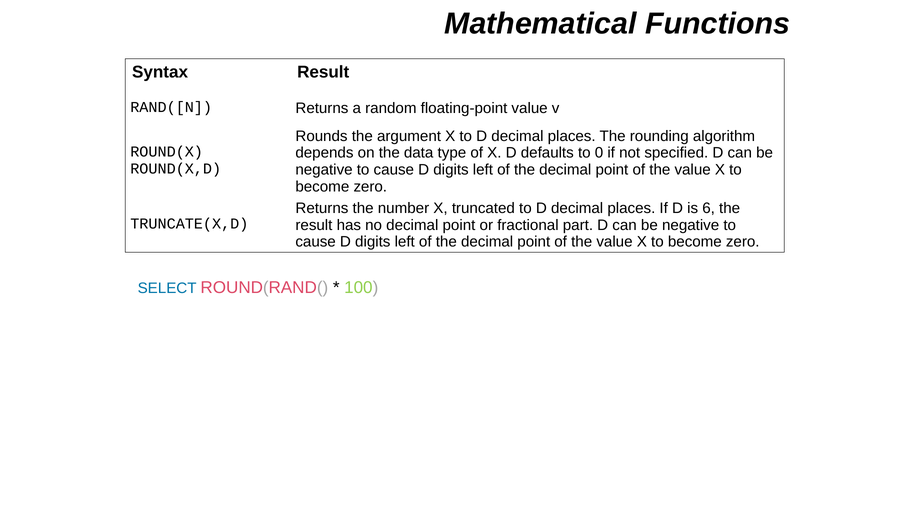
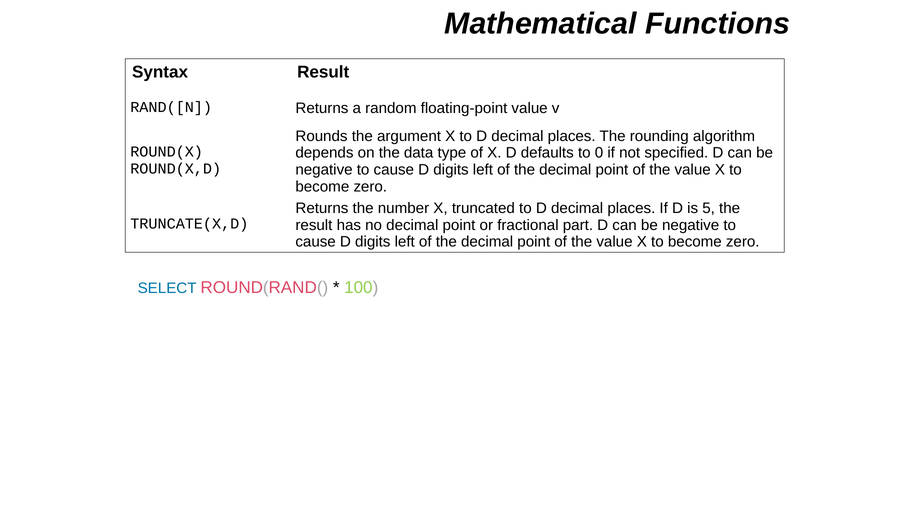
6: 6 -> 5
